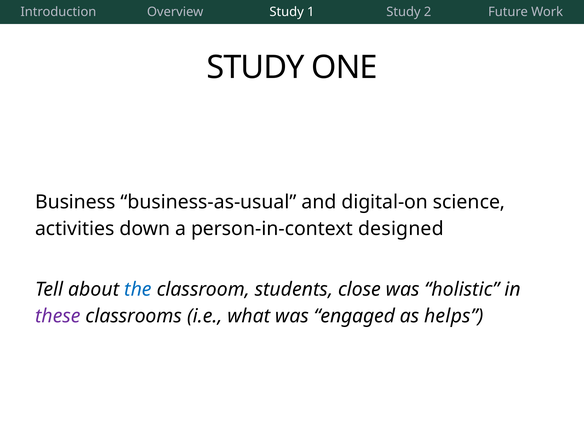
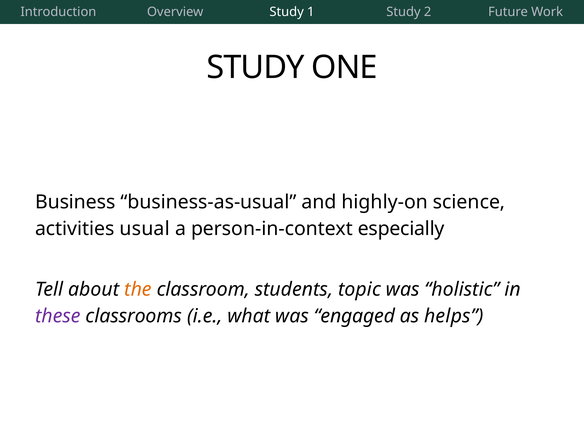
digital-on: digital-on -> highly-on
down: down -> usual
designed: designed -> especially
the colour: blue -> orange
close: close -> topic
